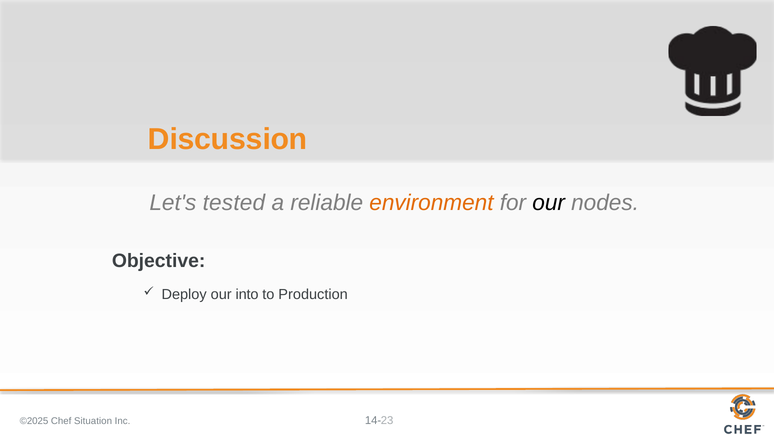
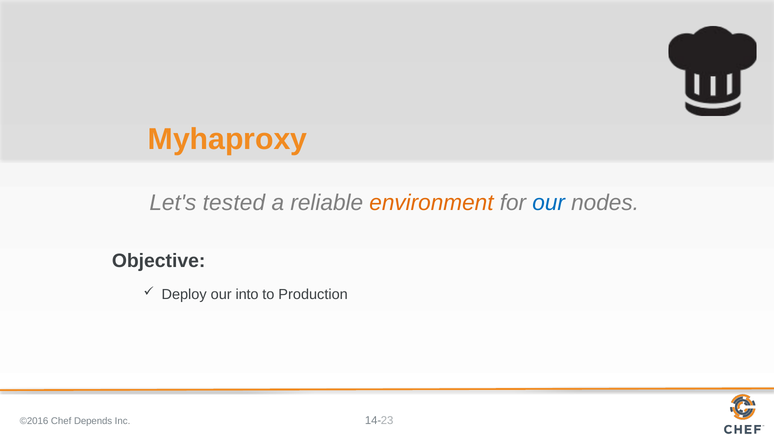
Discussion: Discussion -> Myhaproxy
our at (549, 203) colour: black -> blue
©2025: ©2025 -> ©2016
Situation: Situation -> Depends
